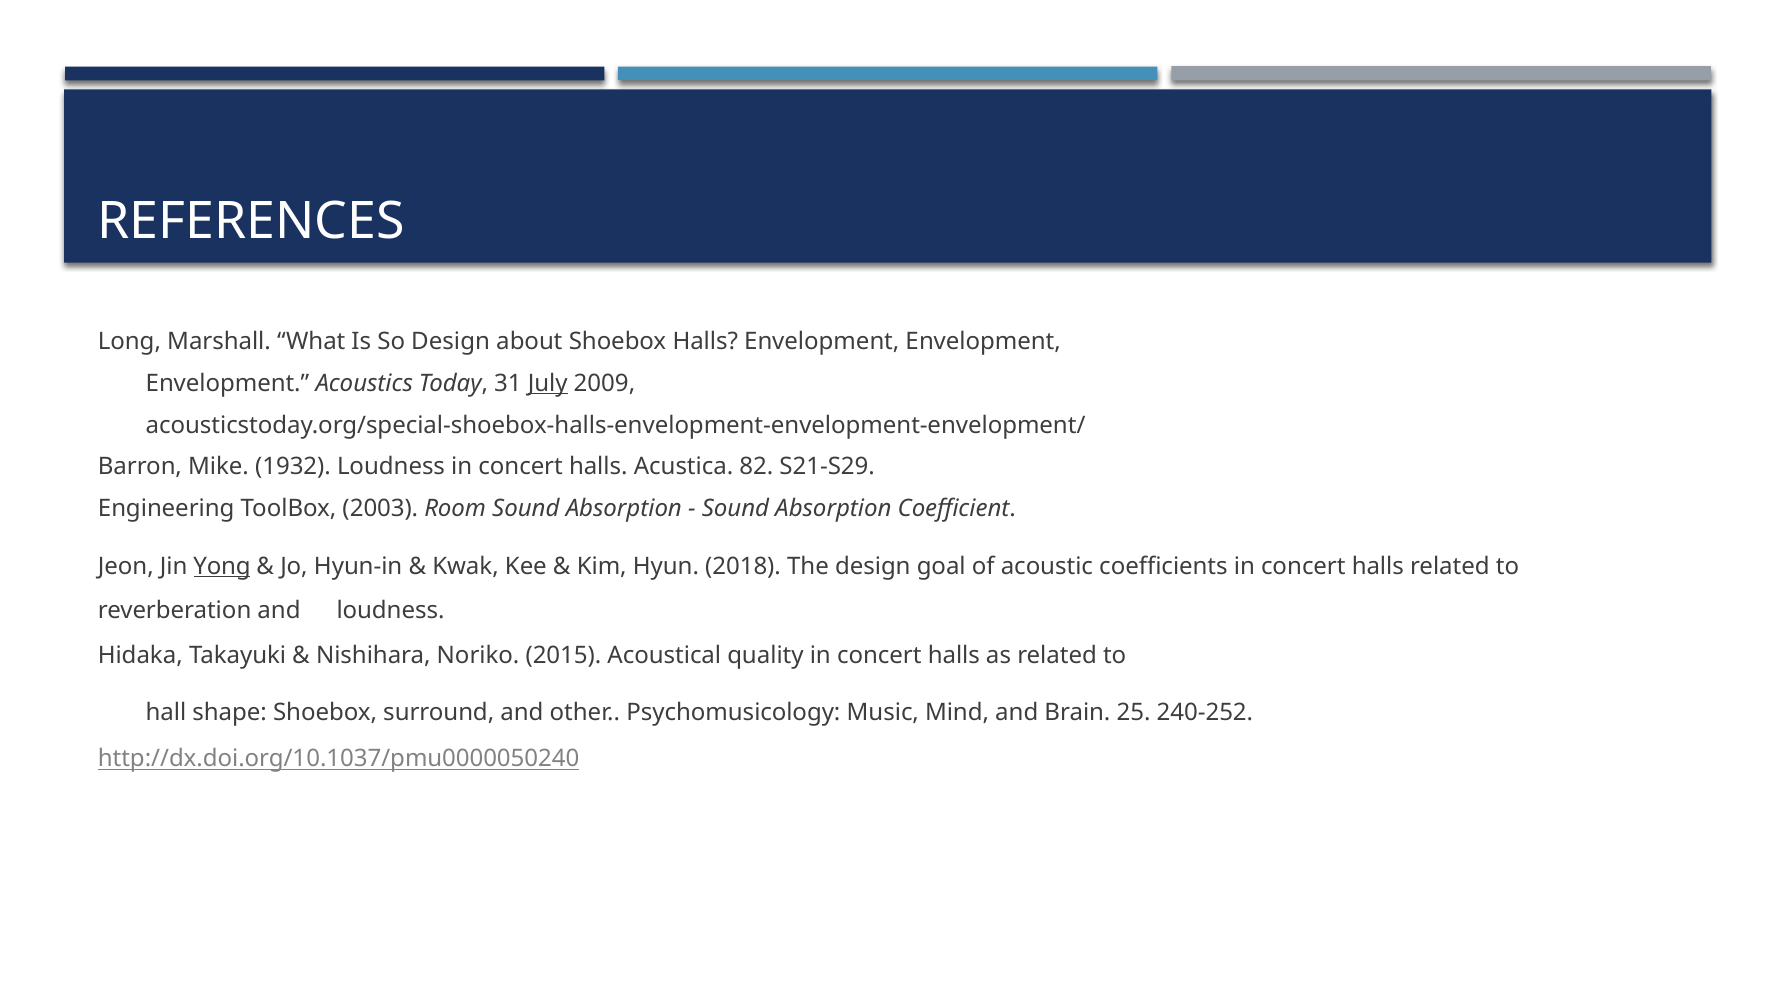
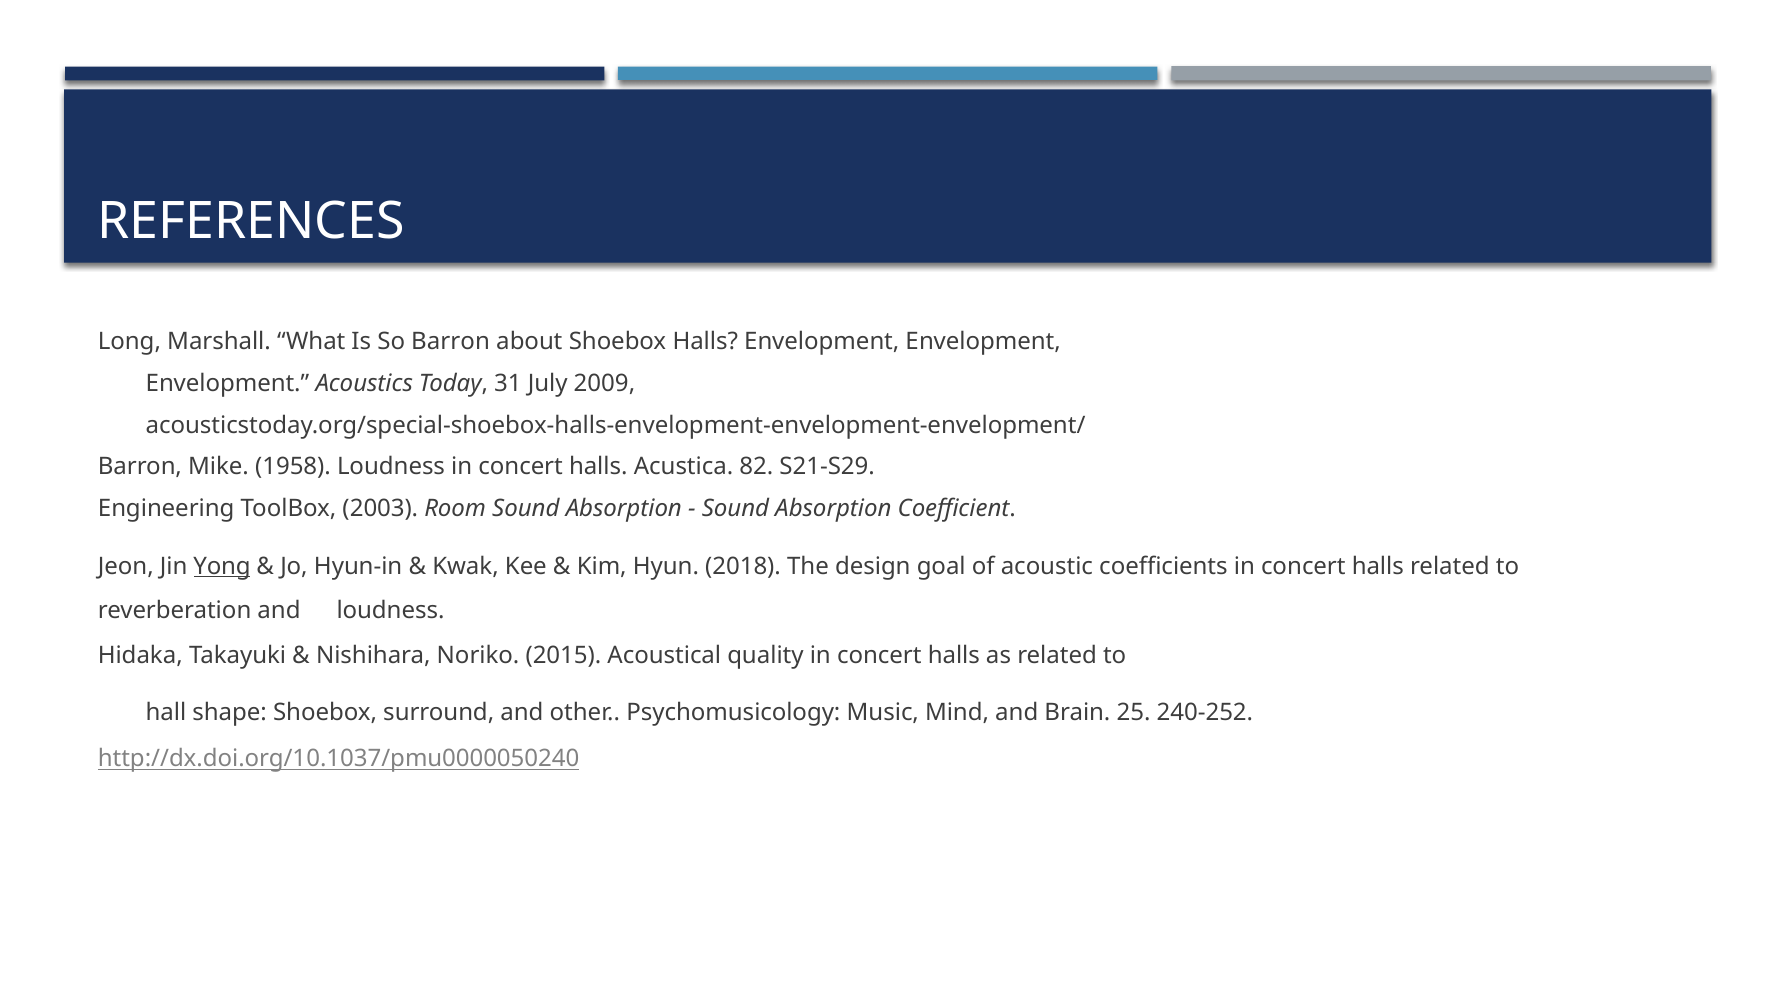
So Design: Design -> Barron
July underline: present -> none
1932: 1932 -> 1958
